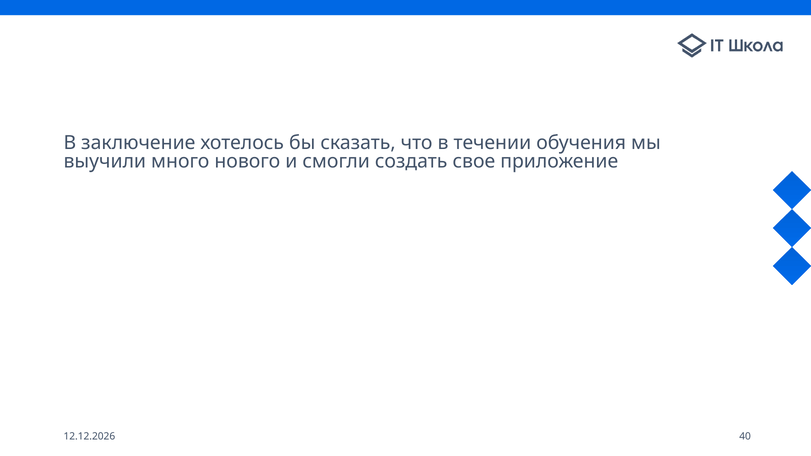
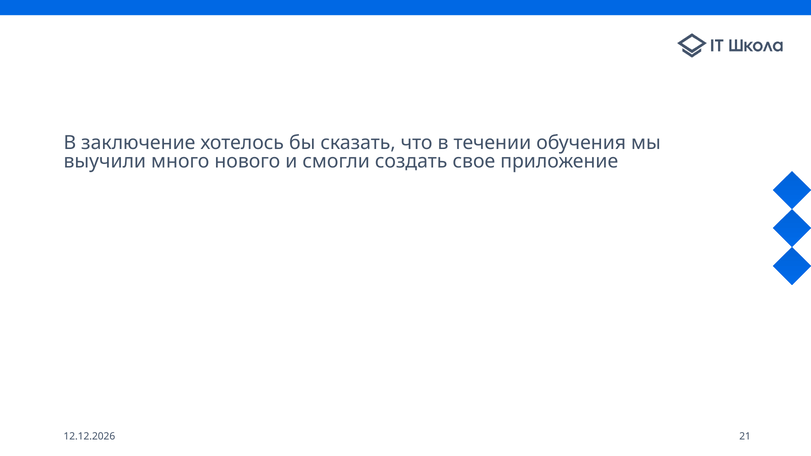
40: 40 -> 21
